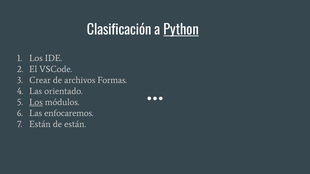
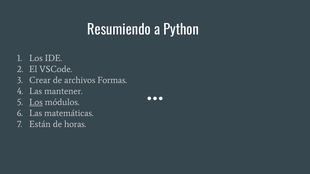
Clasificación: Clasificación -> Resumiendo
Python underline: present -> none
orientado: orientado -> mantener
enfocaremos: enfocaremos -> matemáticas
de están: están -> horas
